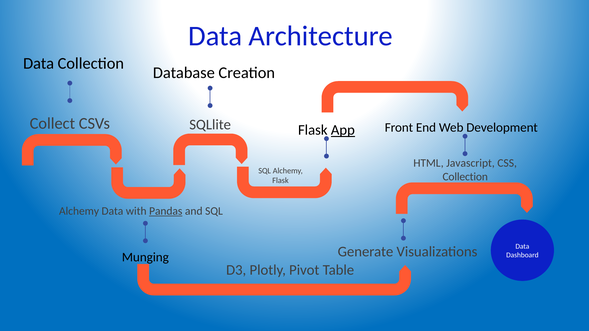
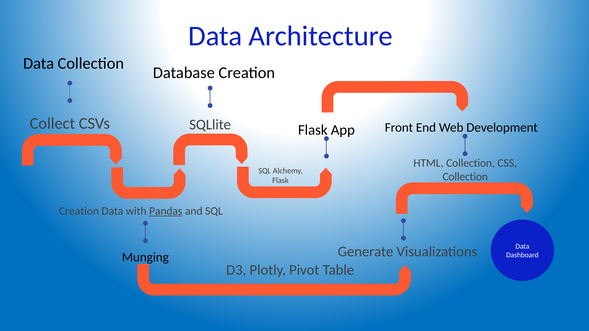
App underline: present -> none
HTML Javascript: Javascript -> Collection
Alchemy at (79, 211): Alchemy -> Creation
